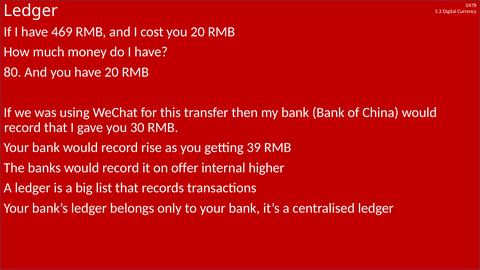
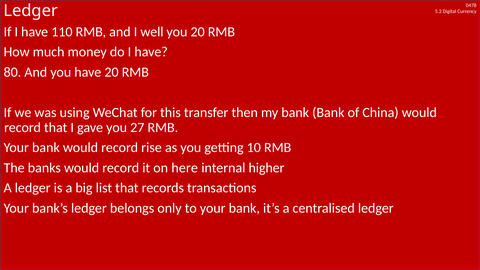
469: 469 -> 110
cost: cost -> well
30: 30 -> 27
39: 39 -> 10
offer: offer -> here
